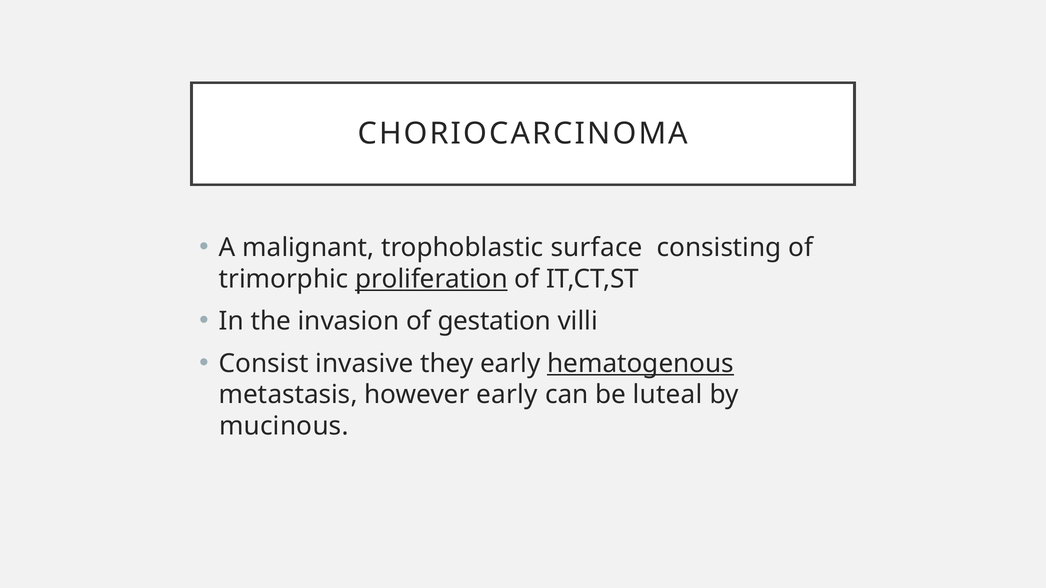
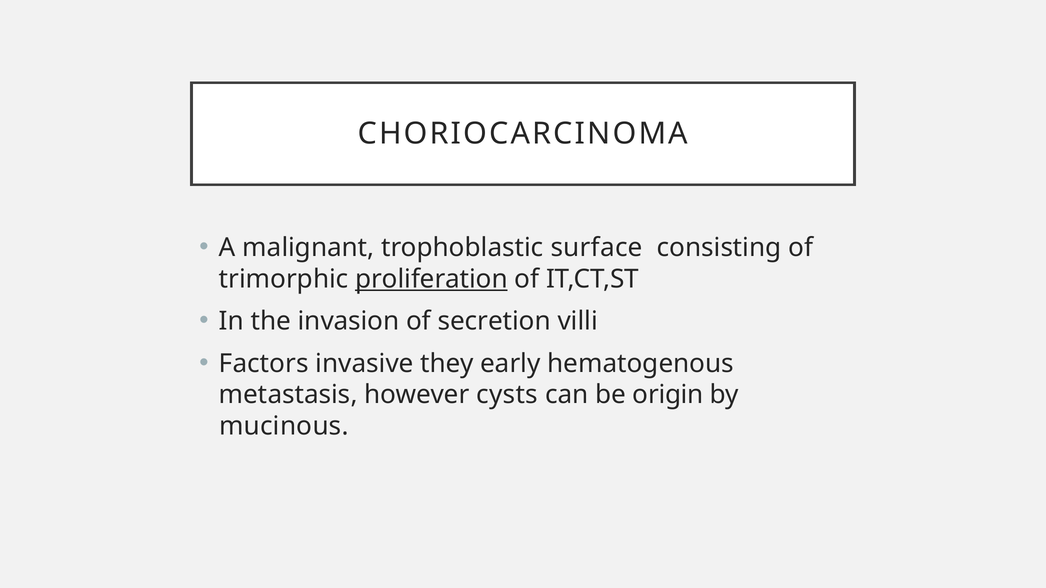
gestation: gestation -> secretion
Consist: Consist -> Factors
hematogenous underline: present -> none
however early: early -> cysts
luteal: luteal -> origin
